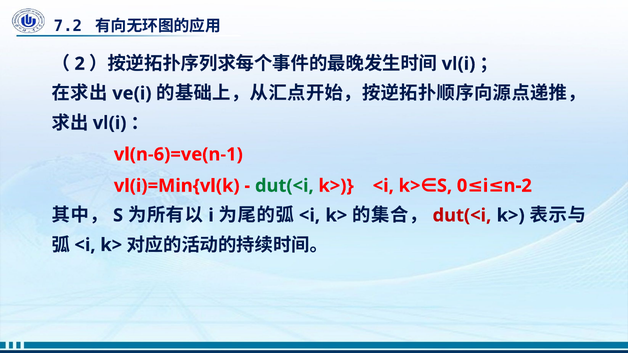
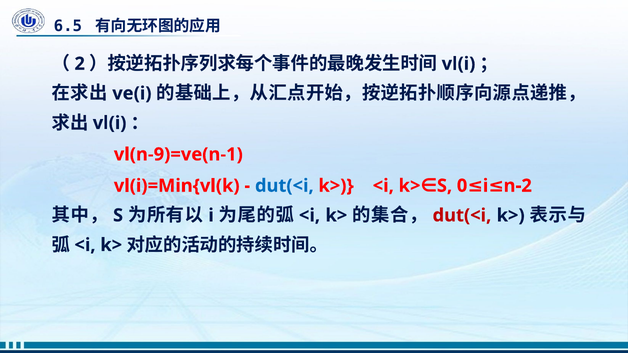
7.2: 7.2 -> 6.5
vl(n-6)=ve(n-1: vl(n-6)=ve(n-1 -> vl(n-9)=ve(n-1
dut(<i at (284, 186) colour: green -> blue
